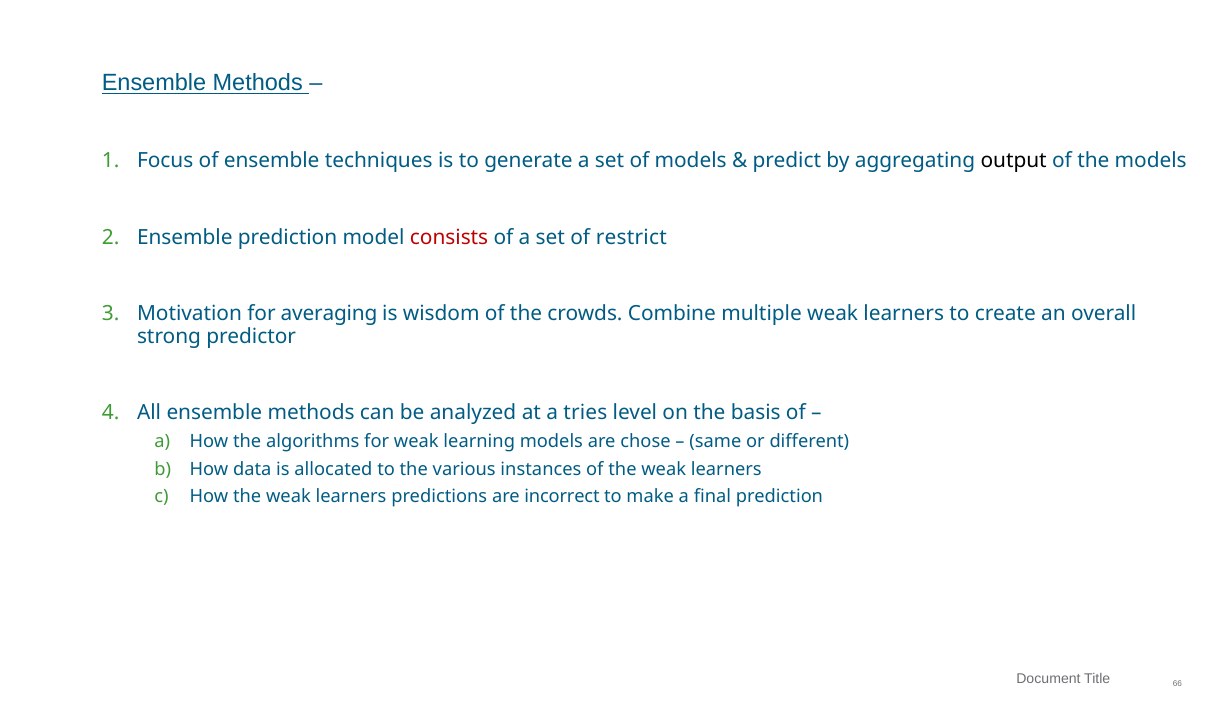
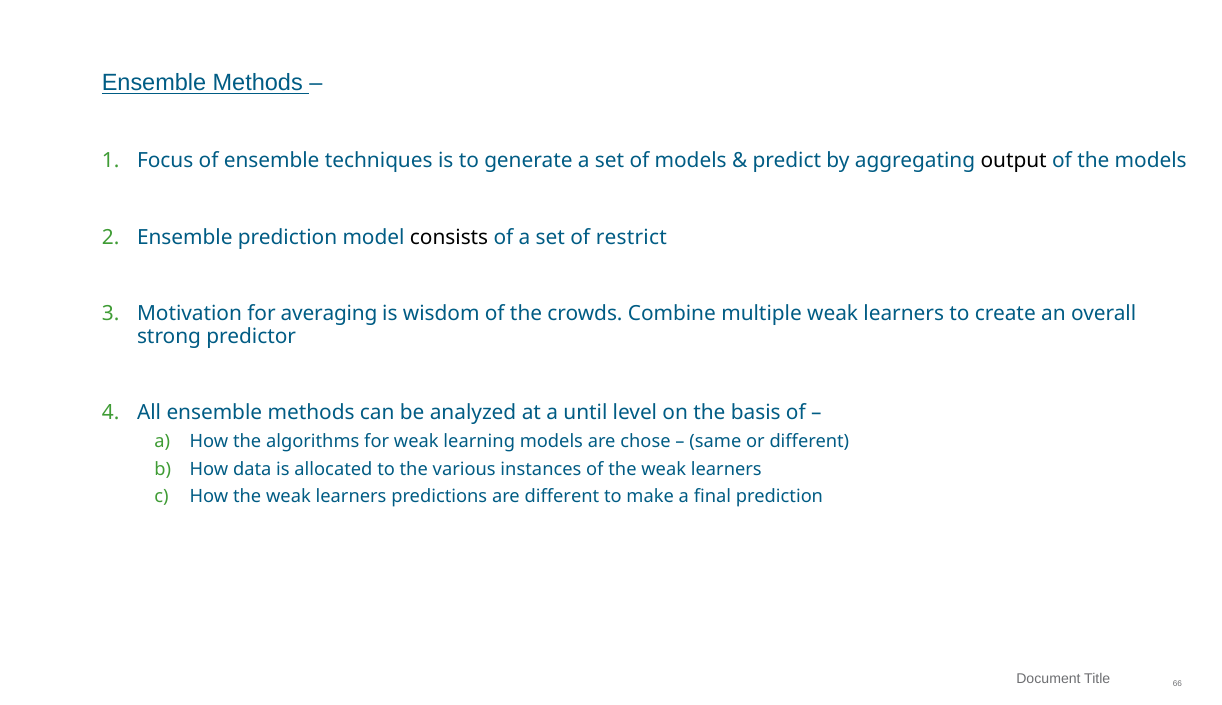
consists colour: red -> black
tries: tries -> until
are incorrect: incorrect -> different
